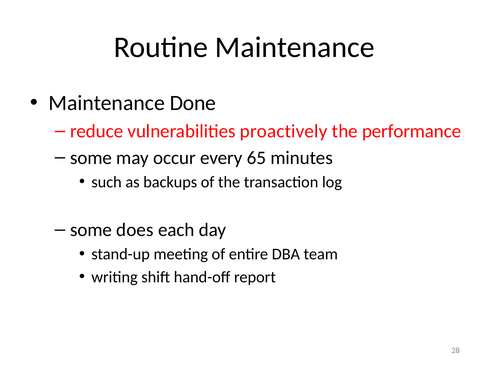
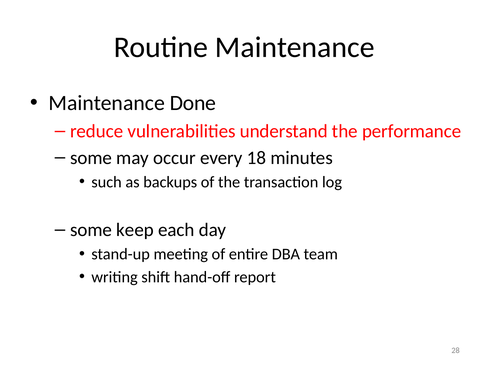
proactively: proactively -> understand
65: 65 -> 18
does: does -> keep
